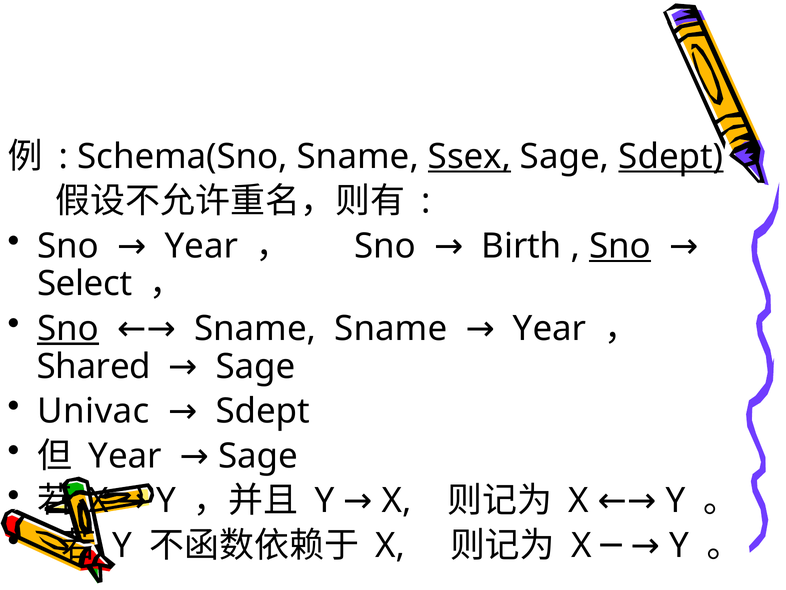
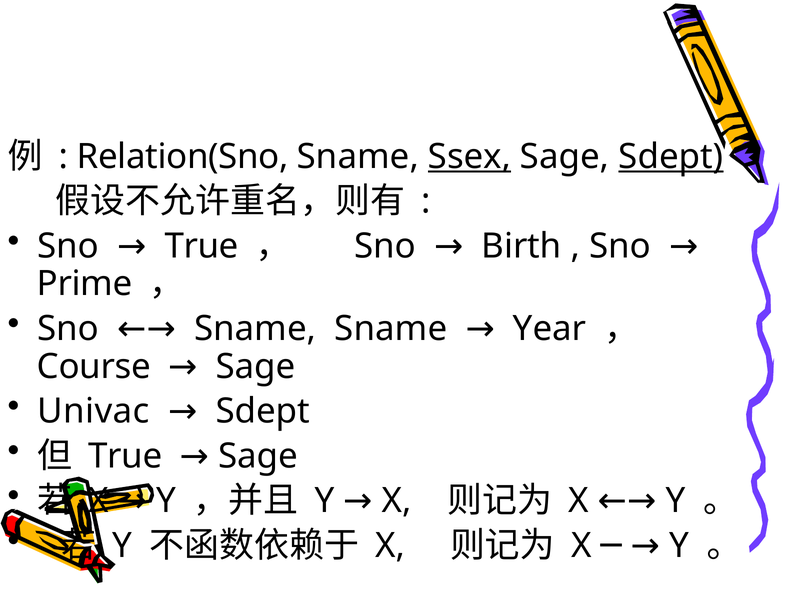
Schema(Sno: Schema(Sno -> Relation(Sno
Sno Year: Year -> True
Sno at (620, 246) underline: present -> none
Select: Select -> Prime
Sno at (68, 328) underline: present -> none
Shared: Shared -> Course
Year at (125, 456): Year -> True
